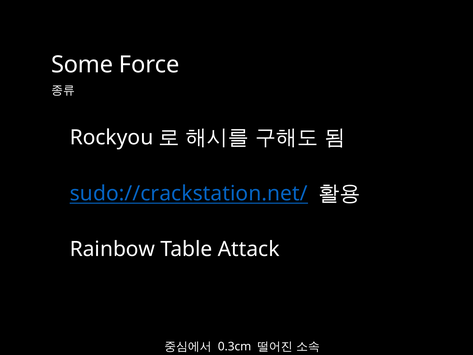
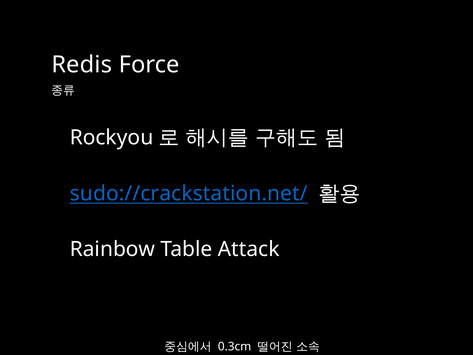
Some: Some -> Redis
